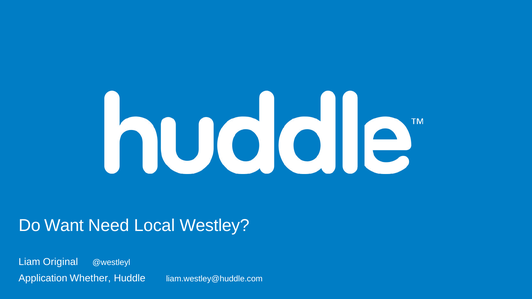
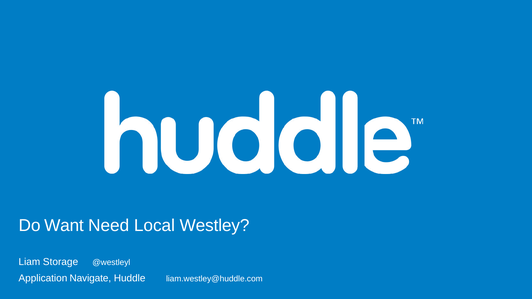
Original: Original -> Storage
Whether: Whether -> Navigate
